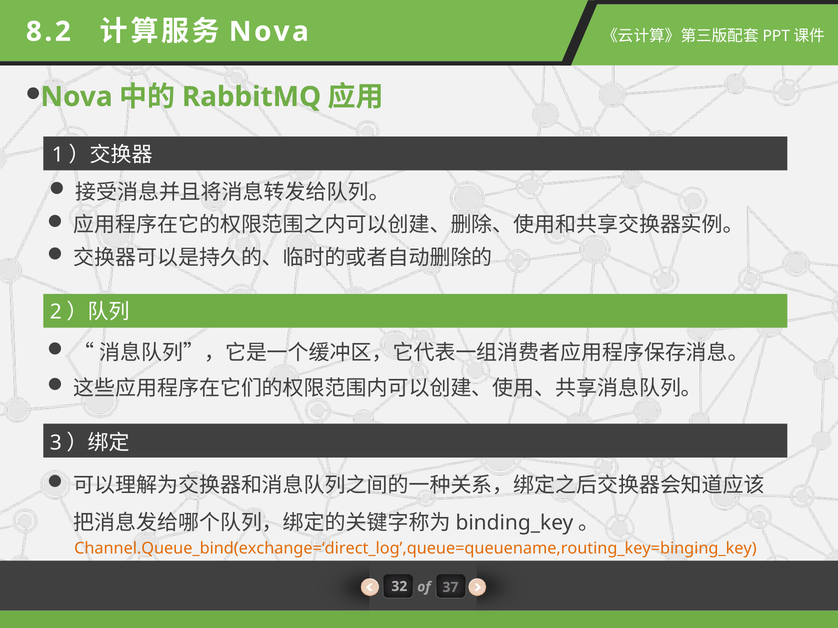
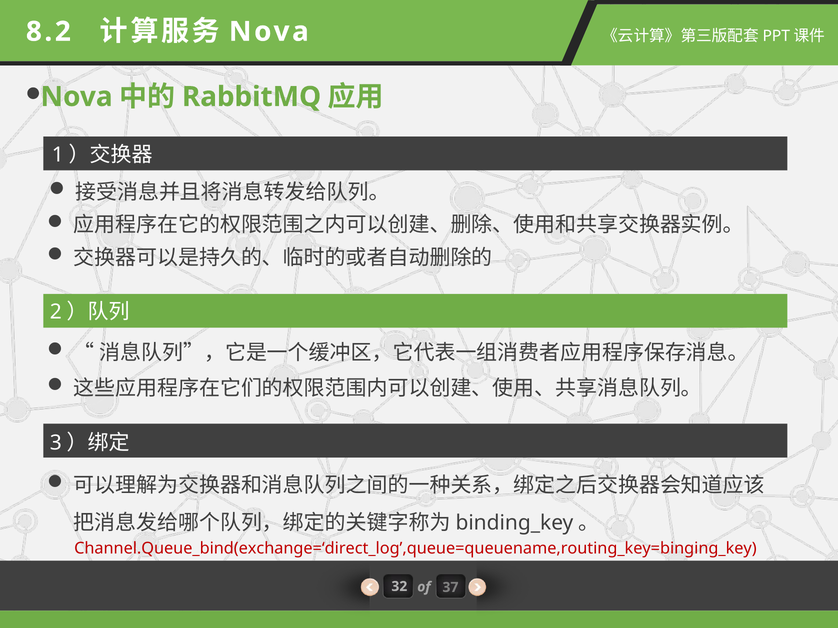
Channel.Queue_bind(exchange=‘direct_log’,queue=queuename,routing_key=binging_key colour: orange -> red
